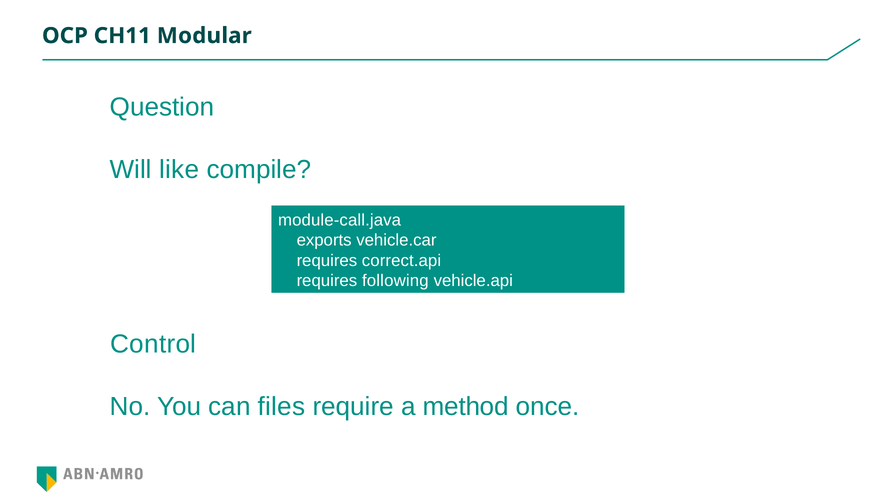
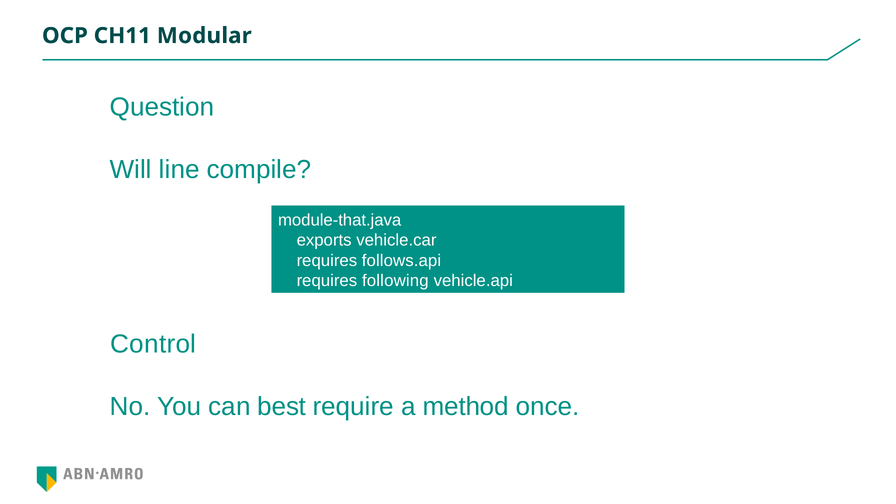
like: like -> line
module-call.java: module-call.java -> module-that.java
correct.api: correct.api -> follows.api
files: files -> best
